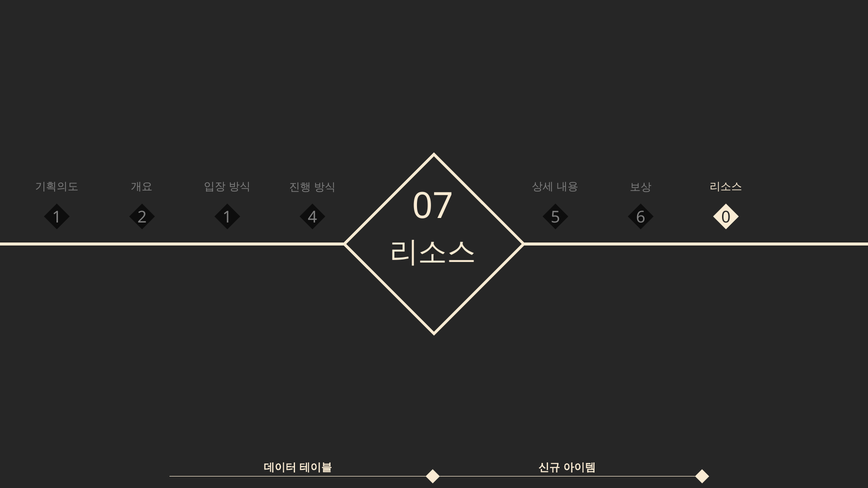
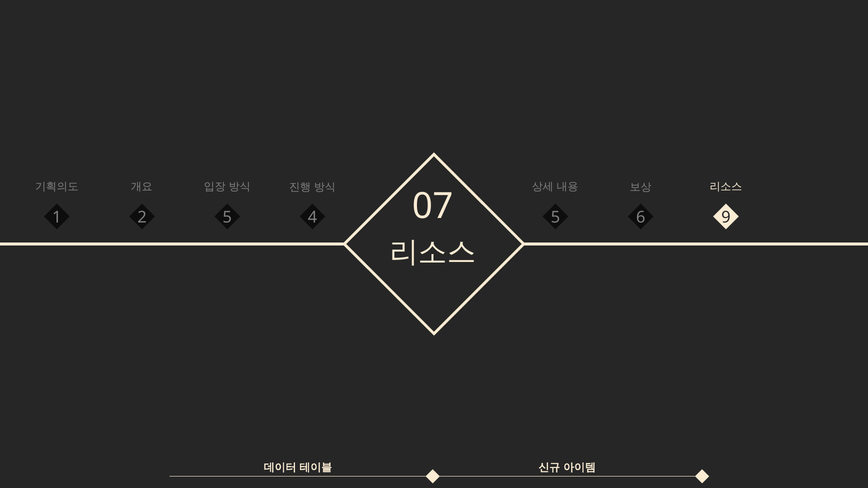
0: 0 -> 9
2 1: 1 -> 5
